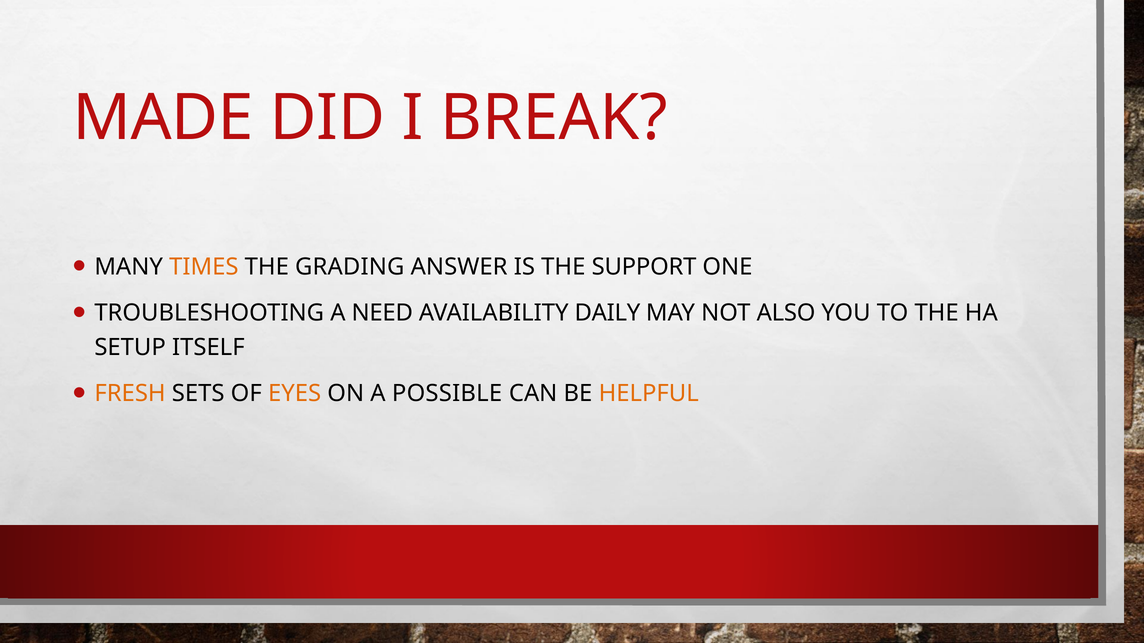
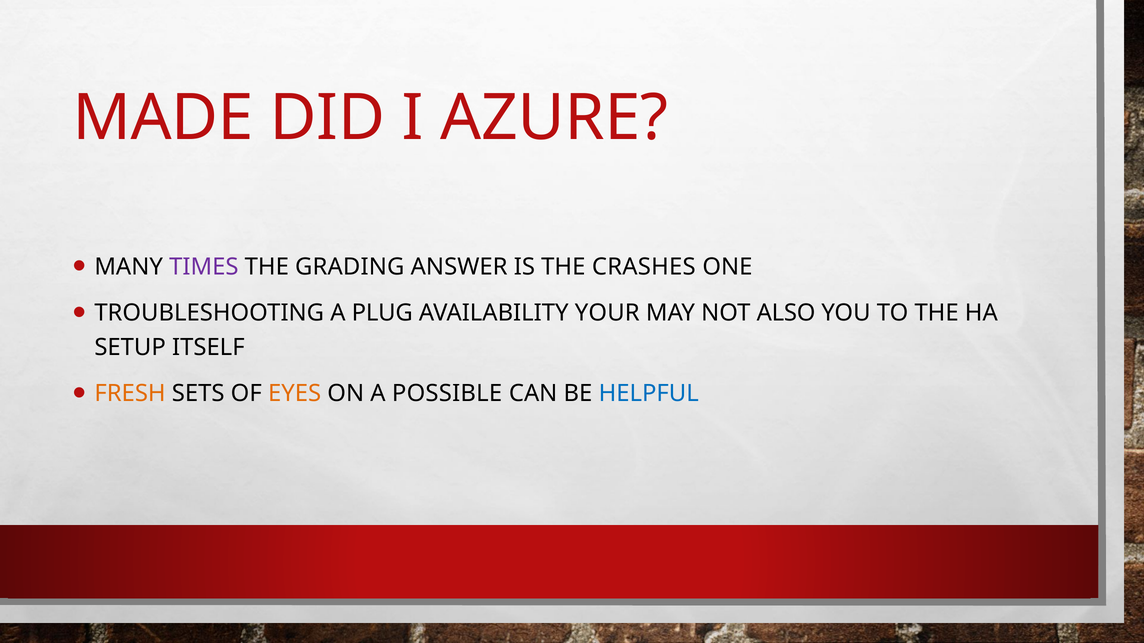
BREAK: BREAK -> AZURE
TIMES colour: orange -> purple
SUPPORT: SUPPORT -> CRASHES
NEED: NEED -> PLUG
DAILY: DAILY -> YOUR
HELPFUL colour: orange -> blue
